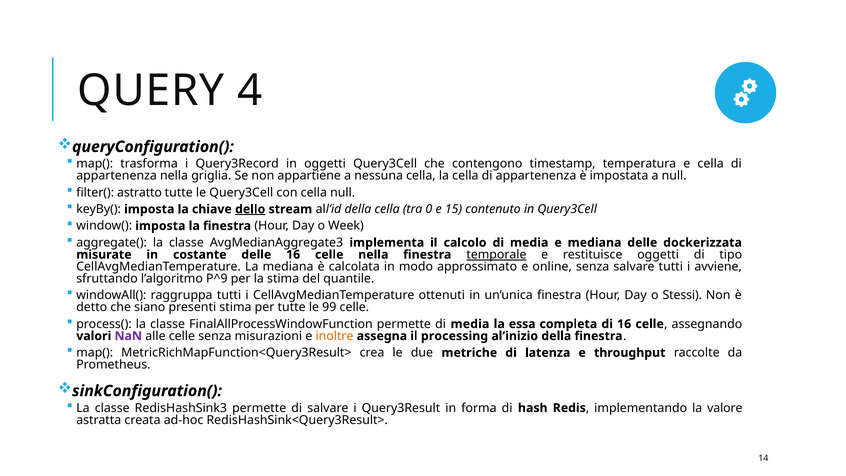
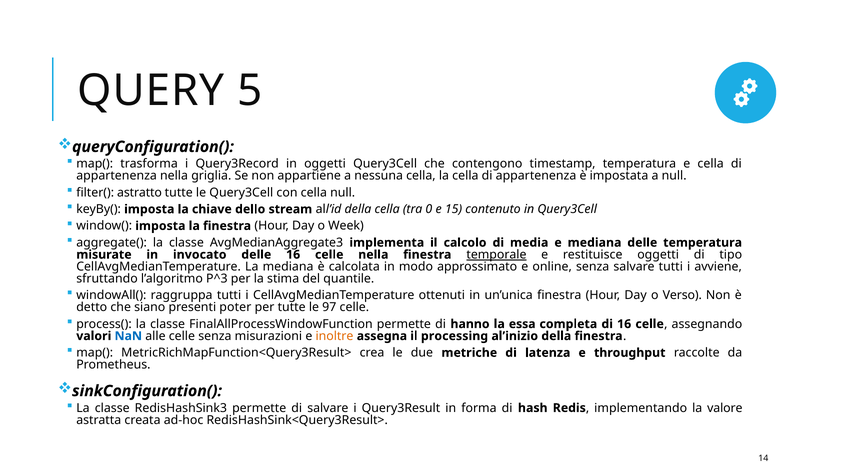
4: 4 -> 5
dello underline: present -> none
delle dockerizzata: dockerizzata -> temperatura
costante: costante -> invocato
P^9: P^9 -> P^3
Stessi: Stessi -> Verso
presenti stima: stima -> poter
99: 99 -> 97
permette di media: media -> hanno
NaN colour: purple -> blue
